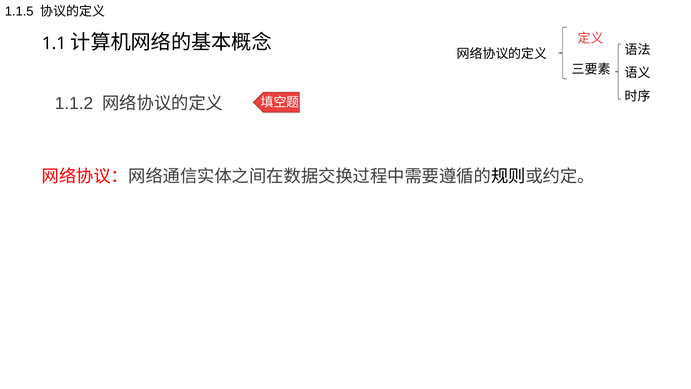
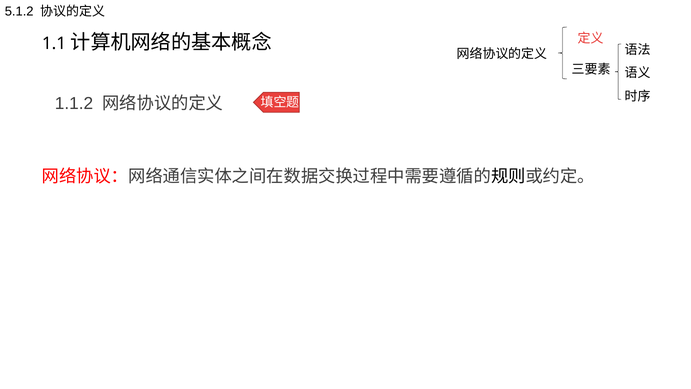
1.1.5: 1.1.5 -> 5.1.2
